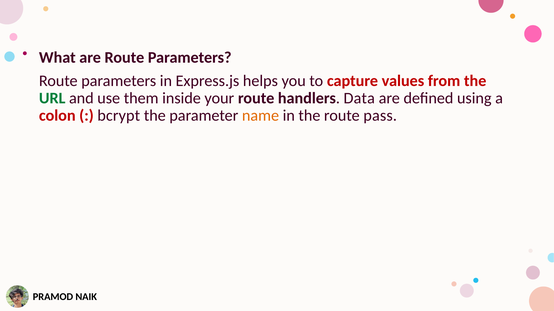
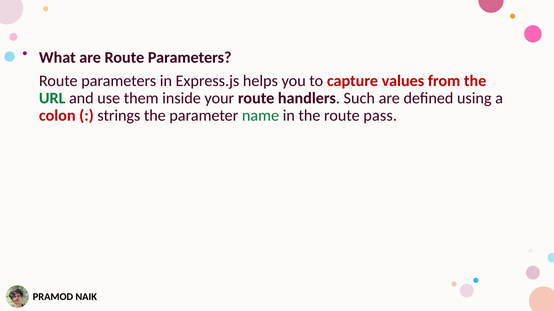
Data: Data -> Such
bcrypt: bcrypt -> strings
name colour: orange -> green
